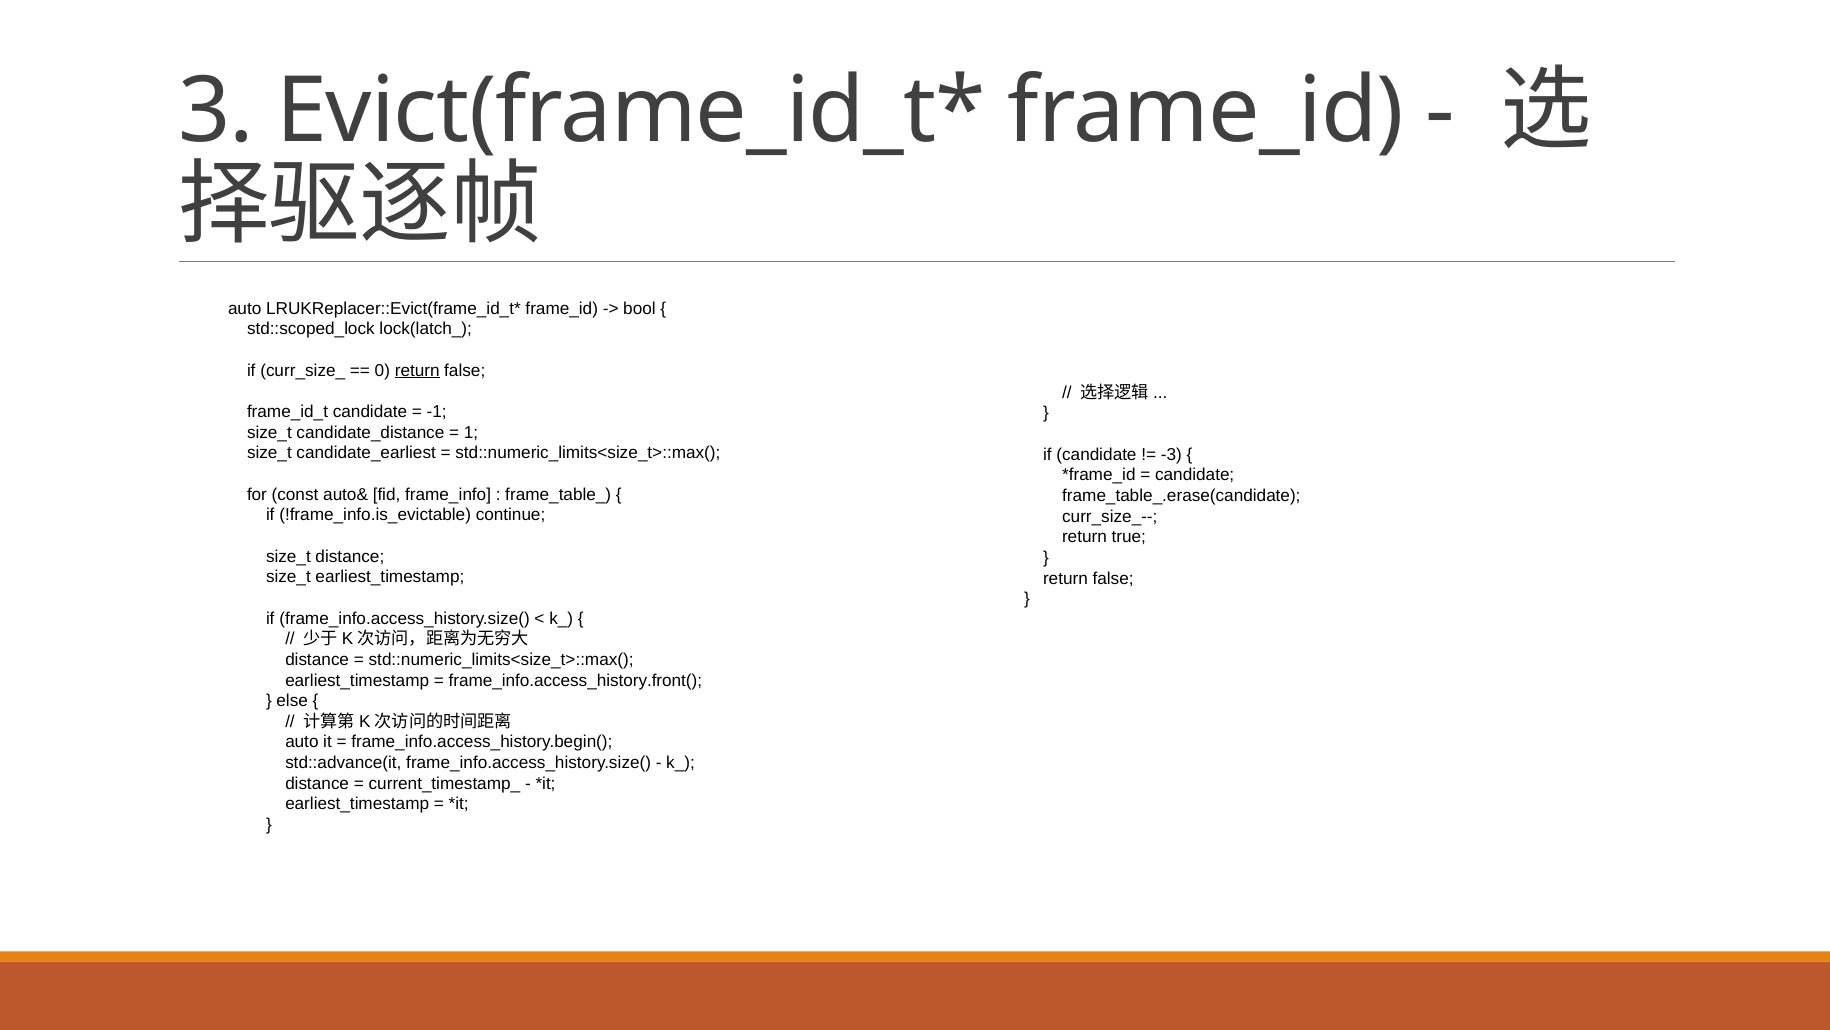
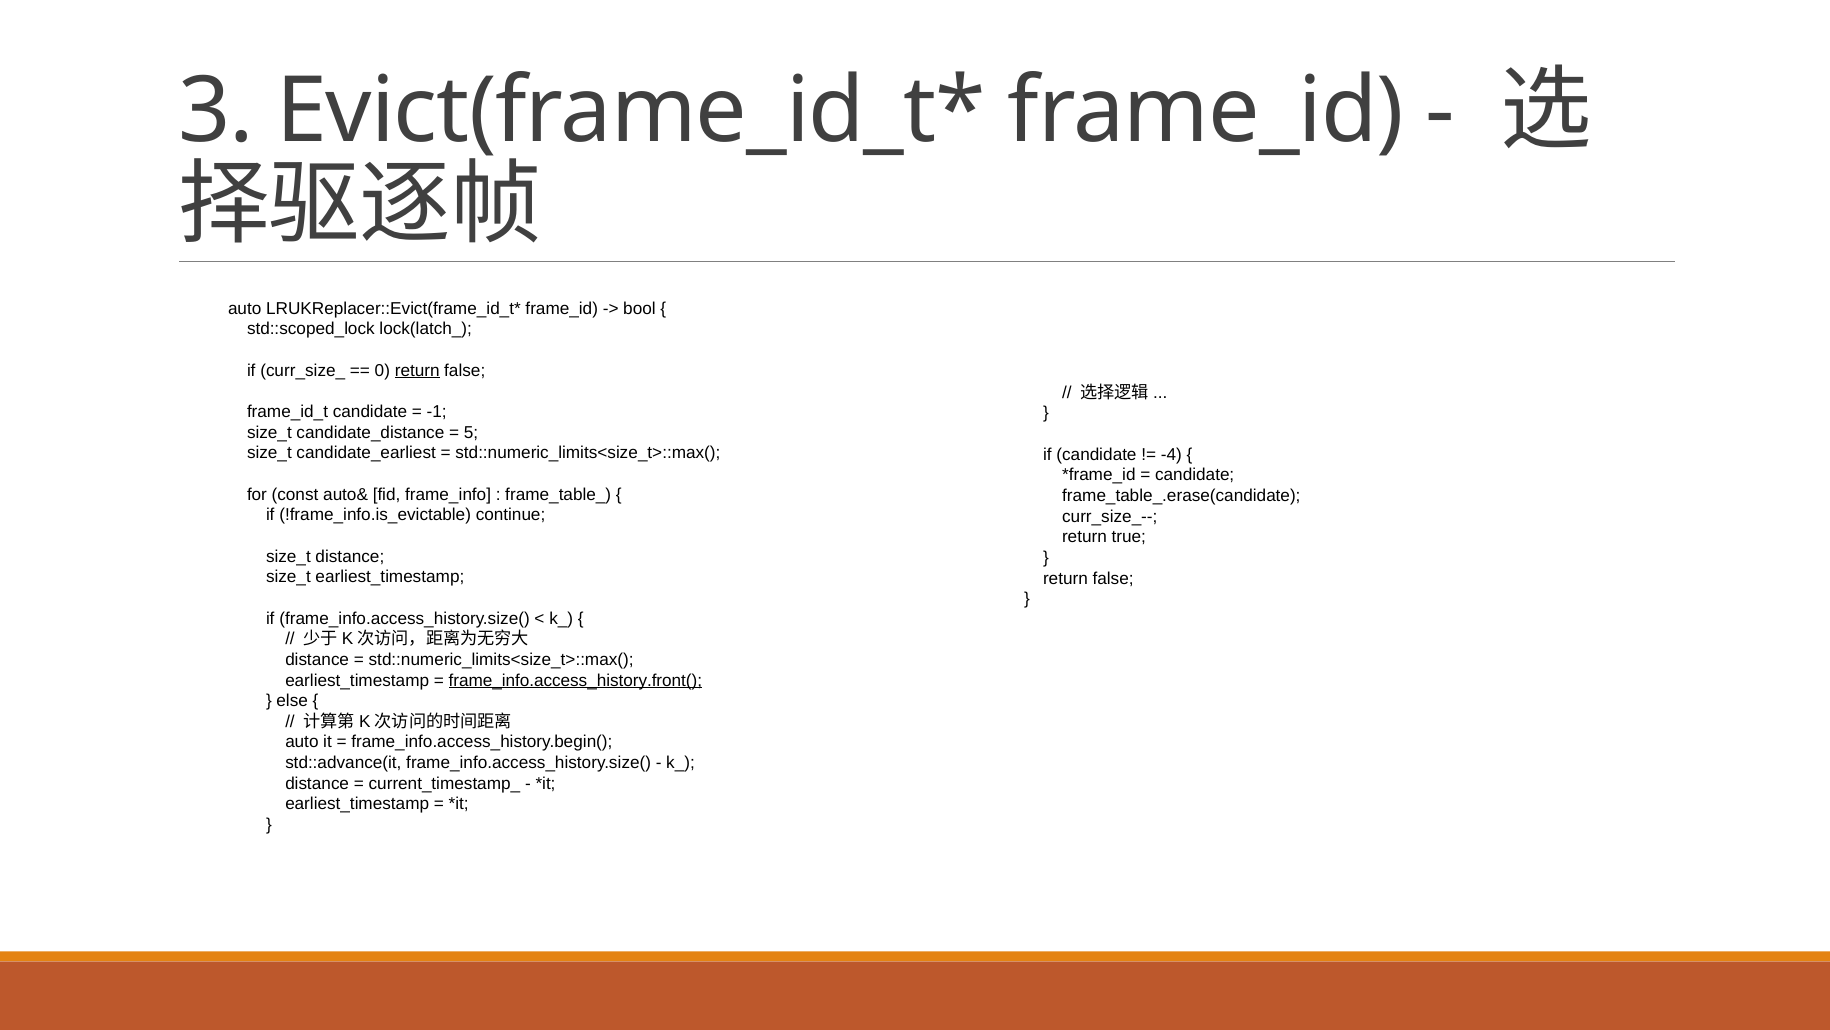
1: 1 -> 5
-3: -3 -> -4
frame_info.access_history.front( underline: none -> present
